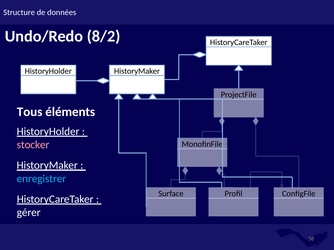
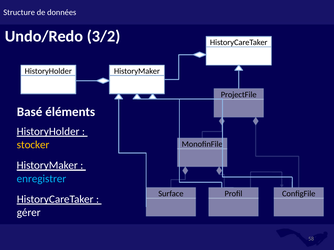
8/2: 8/2 -> 3/2
Tous: Tous -> Basé
stocker colour: pink -> yellow
